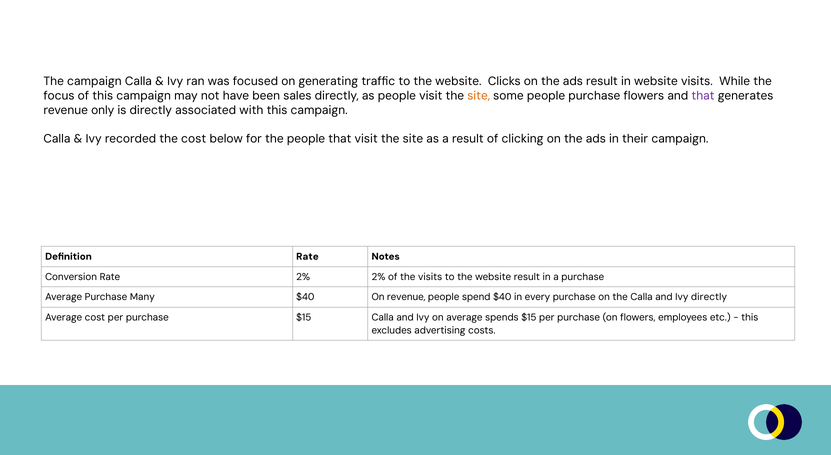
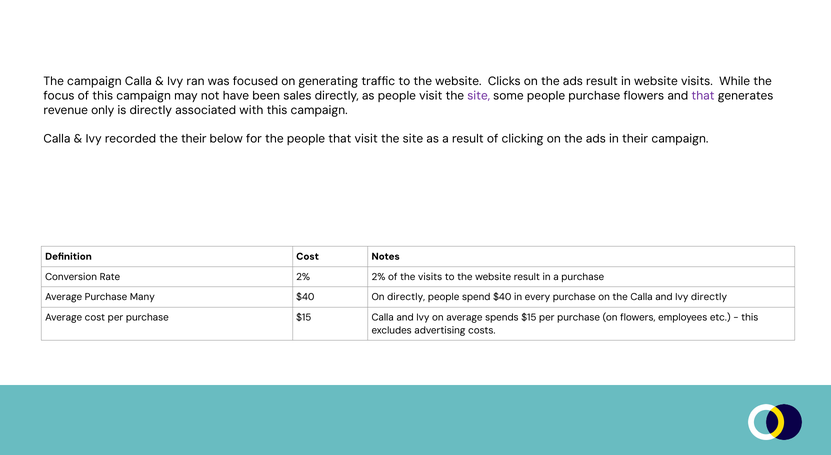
site at (479, 96) colour: orange -> purple
the cost: cost -> their
Definition Rate: Rate -> Cost
On revenue: revenue -> directly
